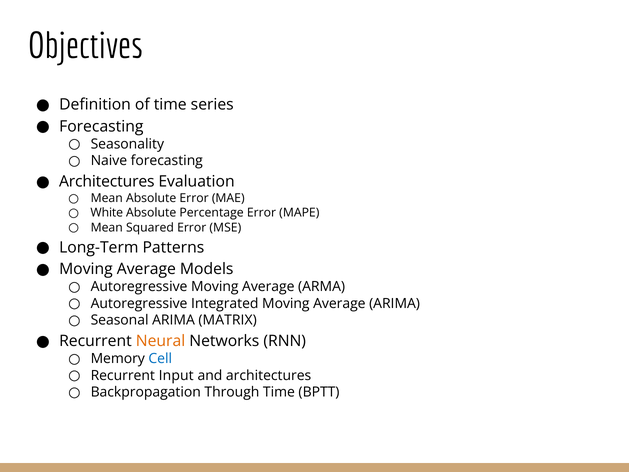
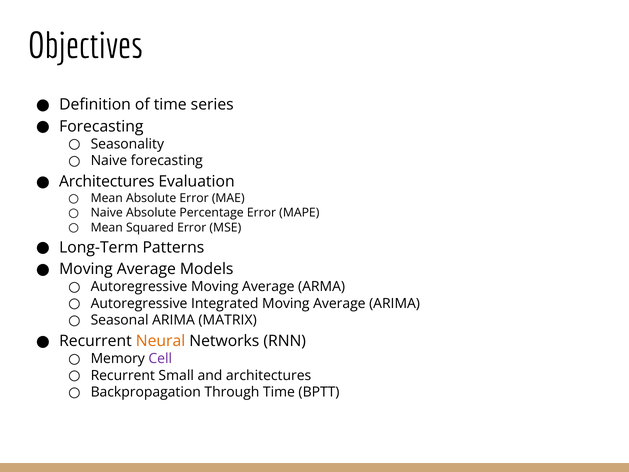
White at (107, 213): White -> Naive
Cell colour: blue -> purple
Input: Input -> Small
